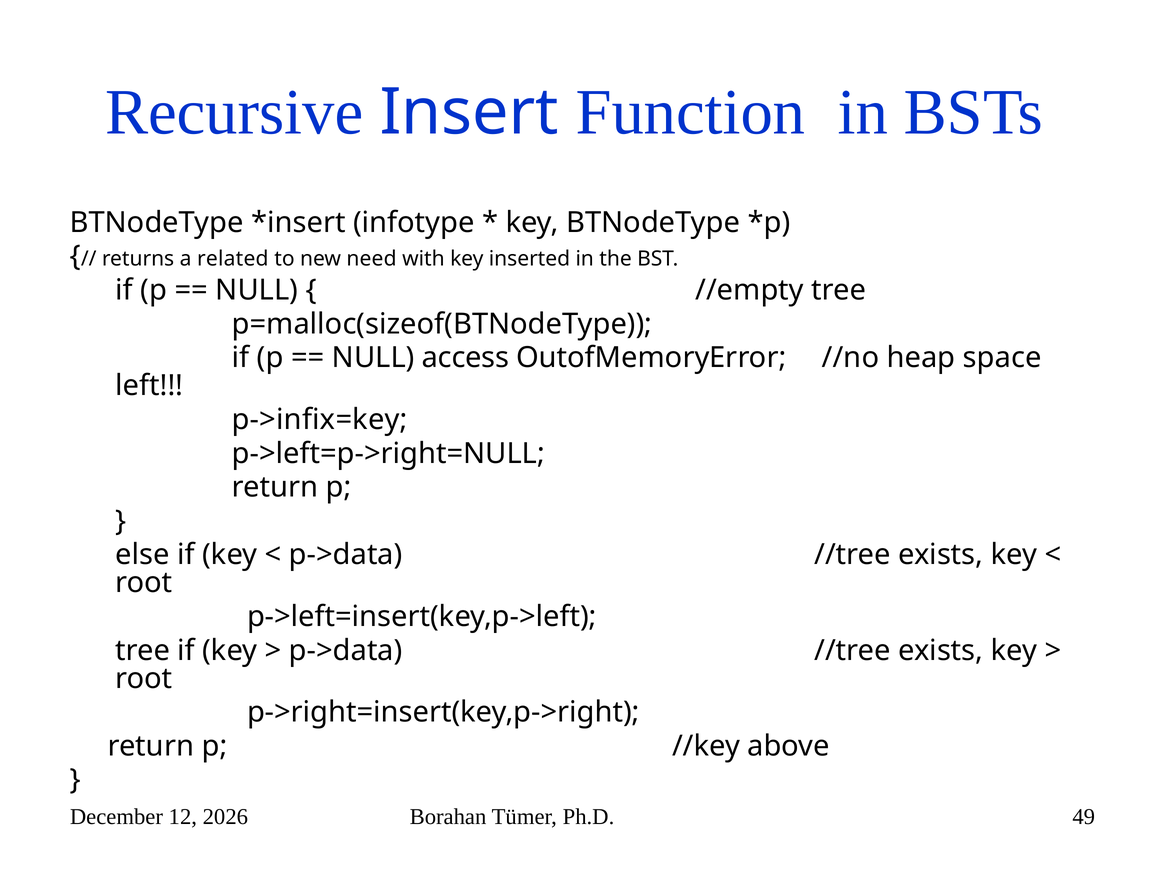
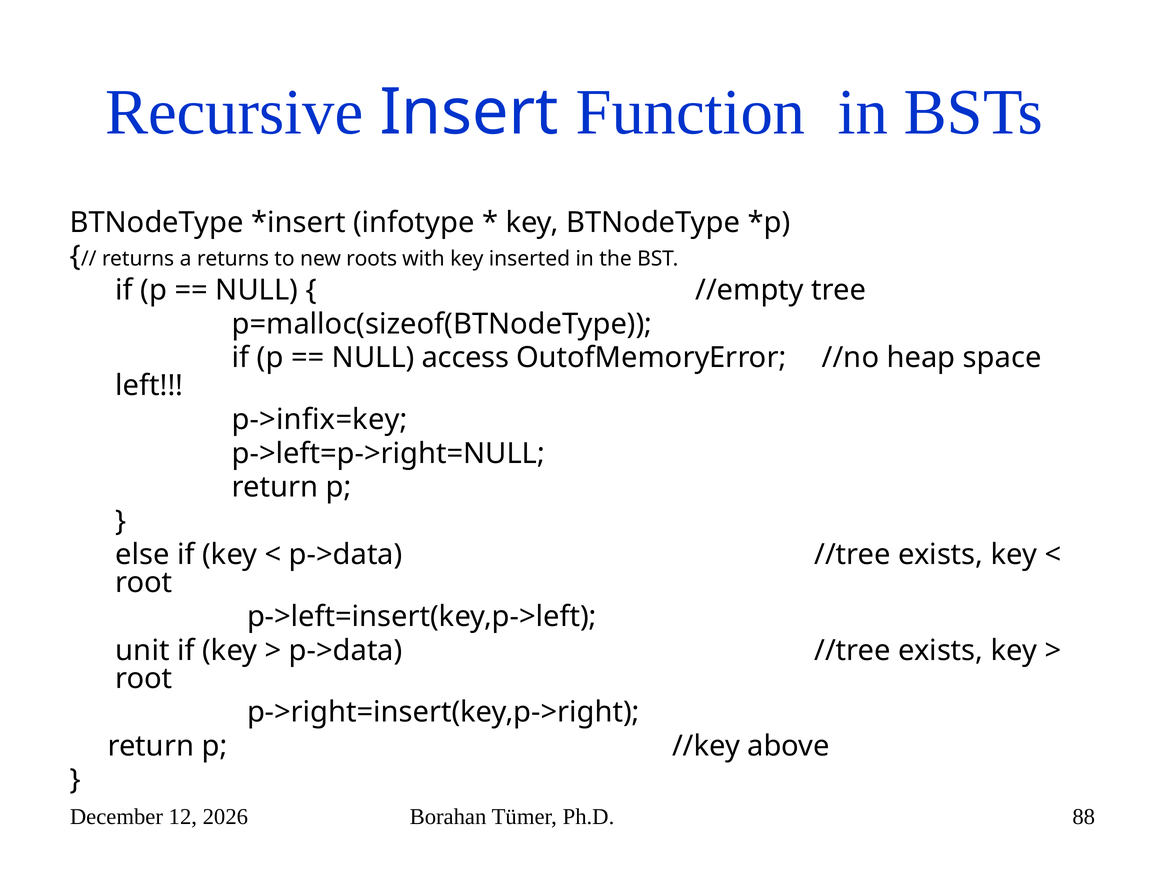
a related: related -> returns
need: need -> roots
tree at (143, 650): tree -> unit
49: 49 -> 88
